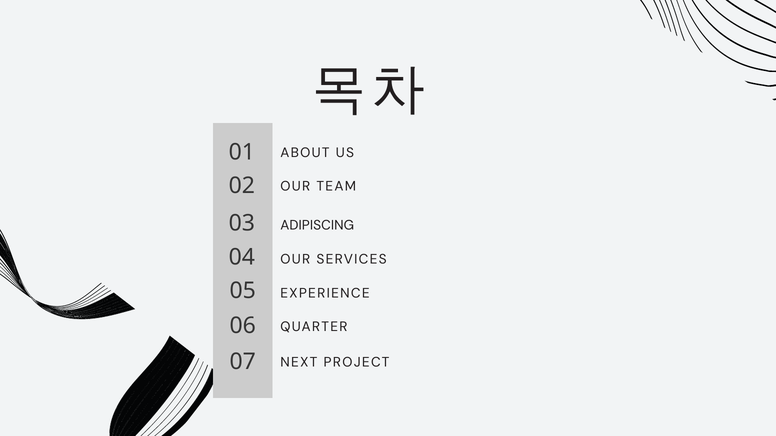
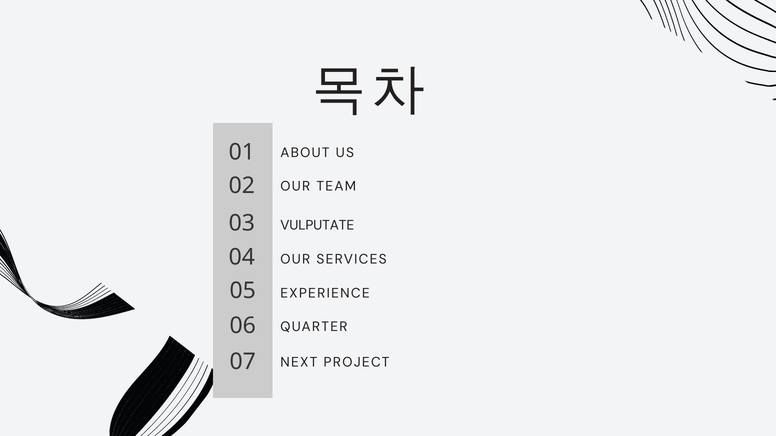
ADIPISCING: ADIPISCING -> VULPUTATE
